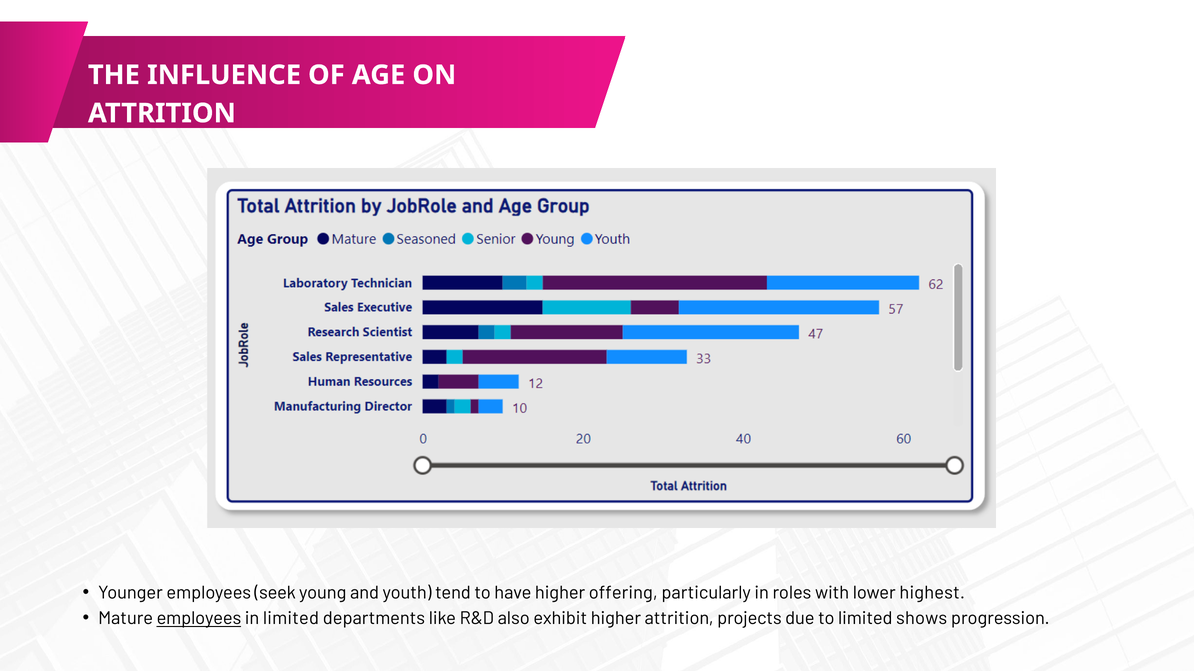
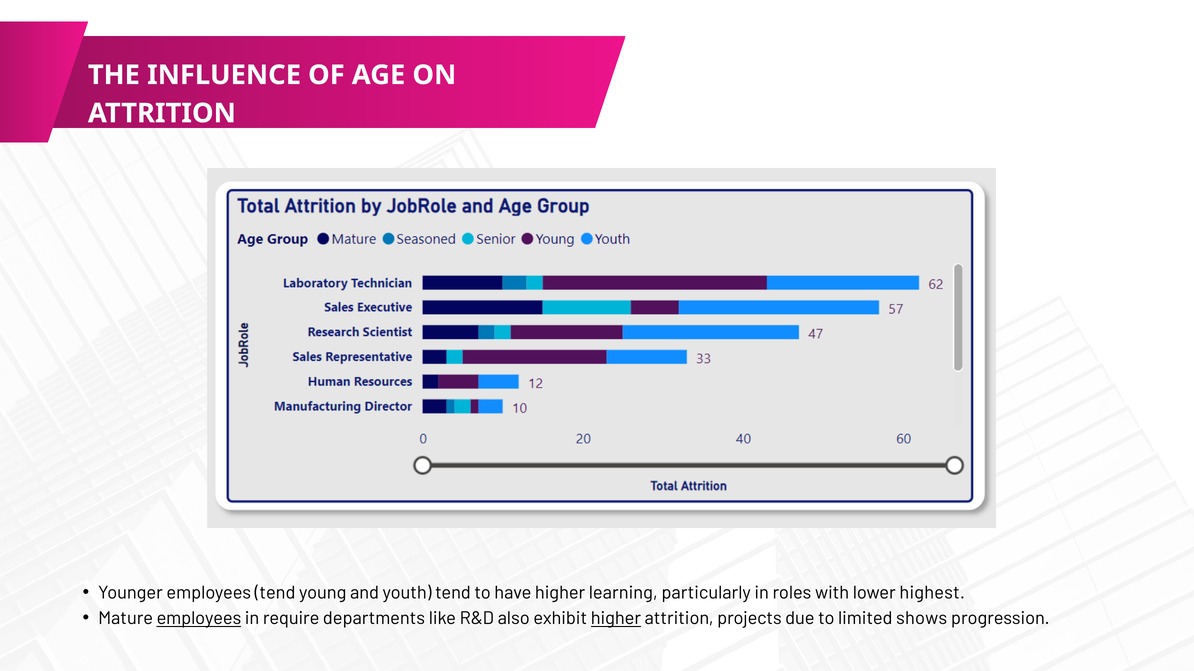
employees seek: seek -> tend
offering: offering -> learning
in limited: limited -> require
higher at (616, 619) underline: none -> present
